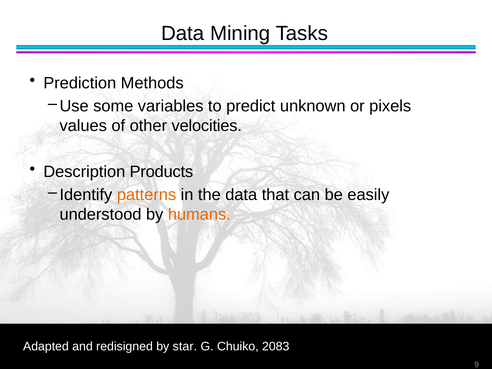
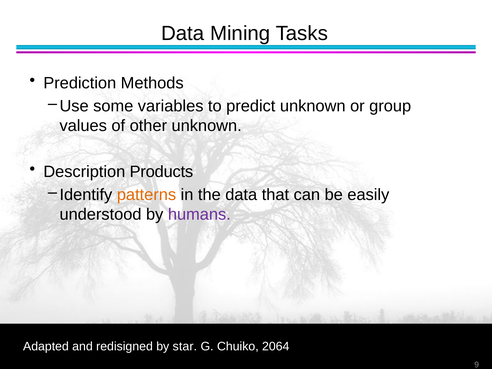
pixels: pixels -> group
other velocities: velocities -> unknown
humans colour: orange -> purple
2083: 2083 -> 2064
